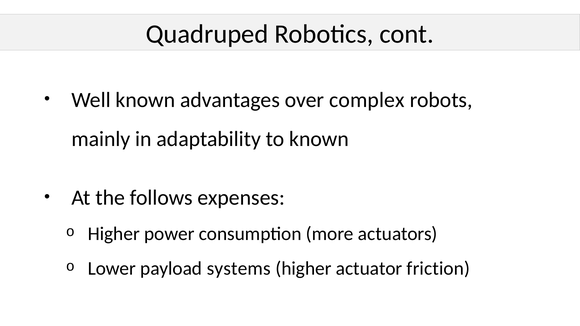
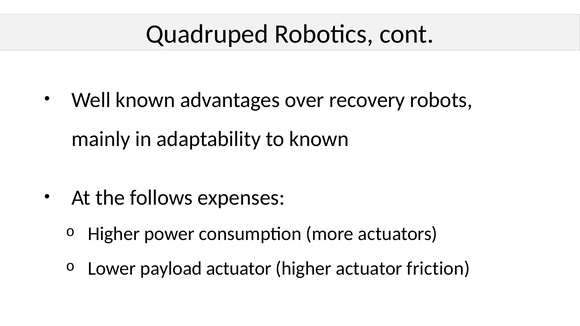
complex: complex -> recovery
payload systems: systems -> actuator
